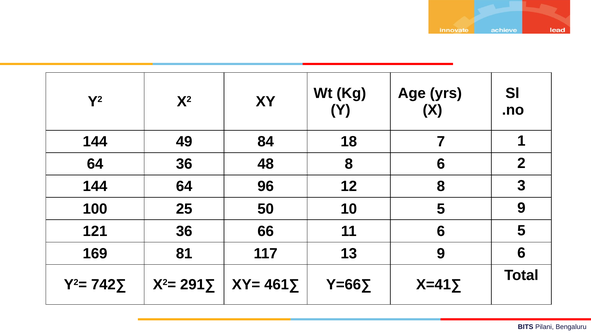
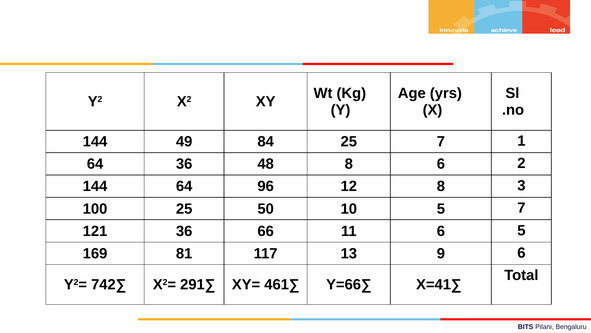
84 18: 18 -> 25
5 9: 9 -> 7
